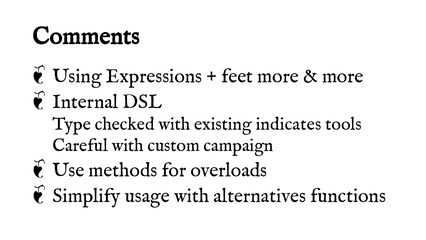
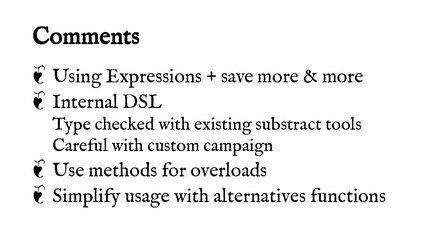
feet: feet -> save
indicates: indicates -> substract
